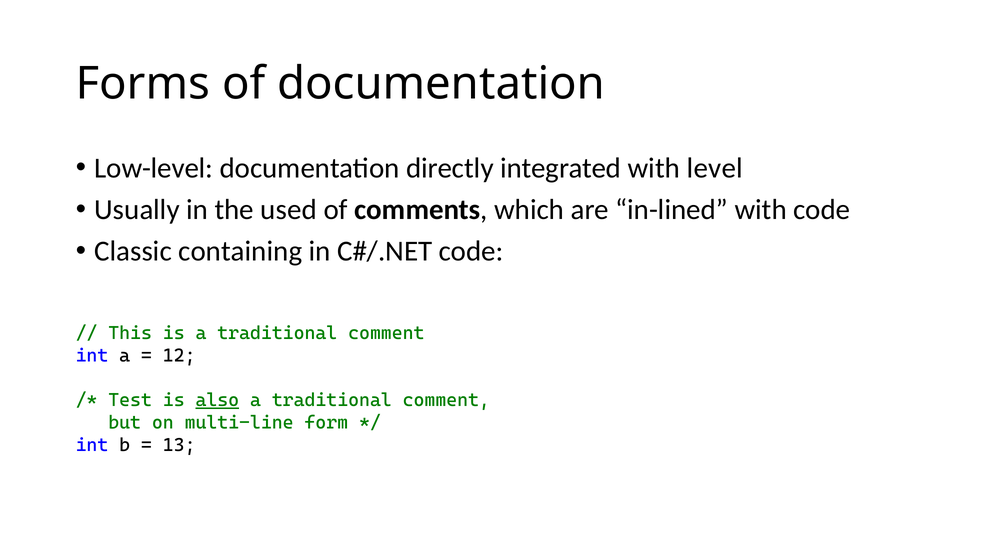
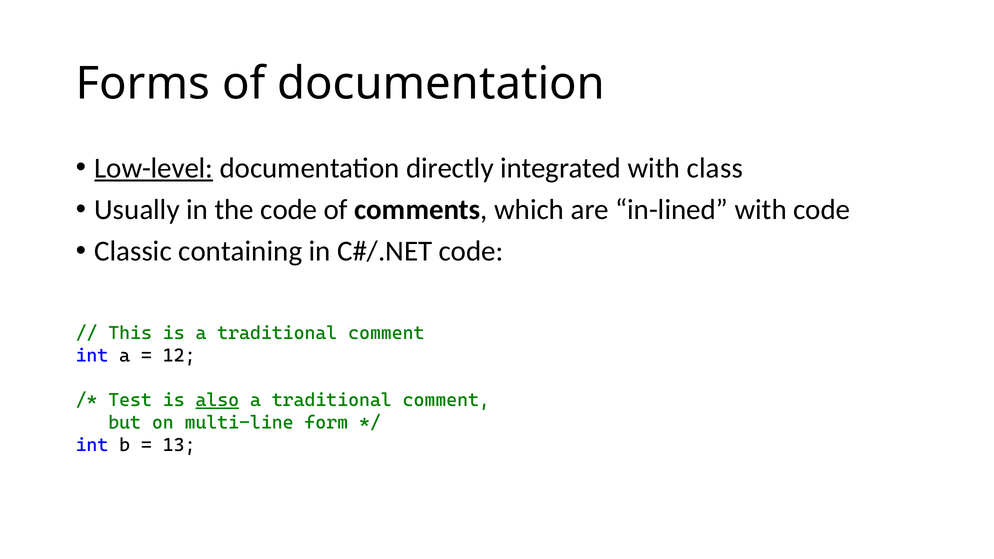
Low-level underline: none -> present
level: level -> class
the used: used -> code
